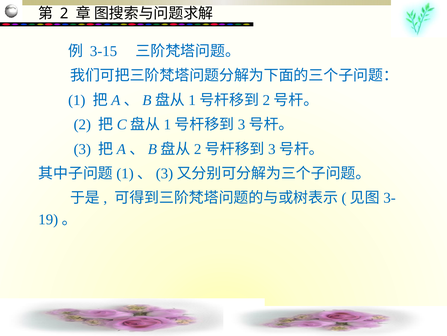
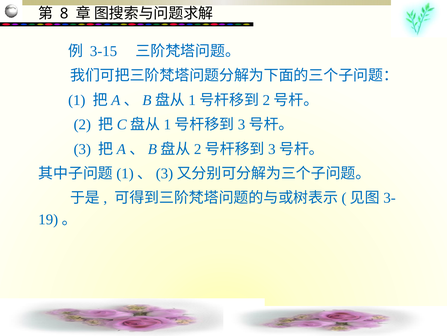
2 at (64, 14): 2 -> 8
